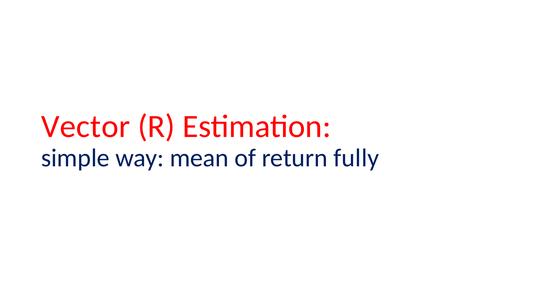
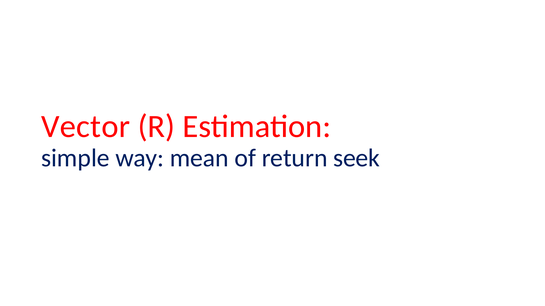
fully: fully -> seek
